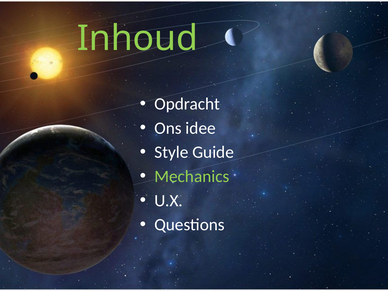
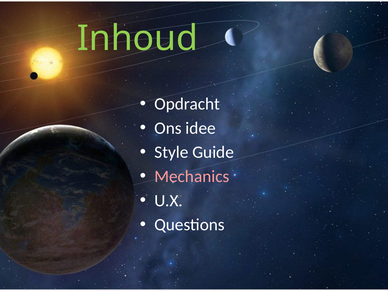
Mechanics colour: light green -> pink
